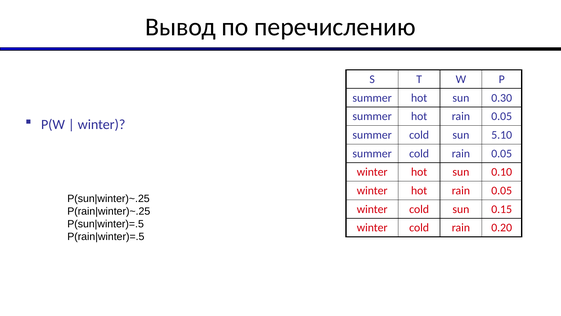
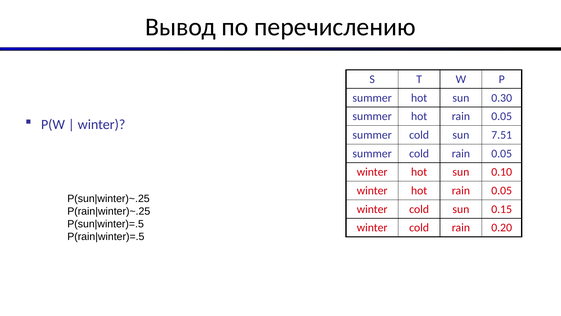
5.10: 5.10 -> 7.51
